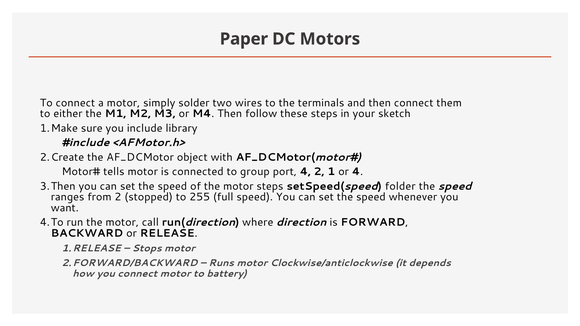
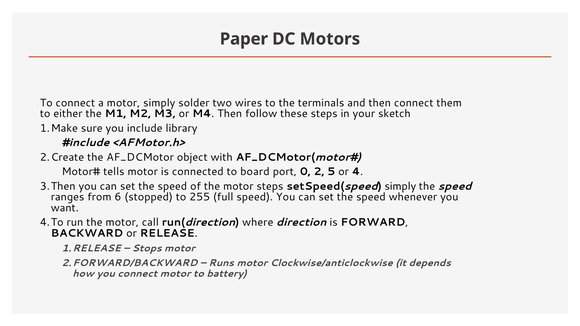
group: group -> board
port 4: 4 -> 0
1: 1 -> 5
setSpeed(speed folder: folder -> simply
from 2: 2 -> 6
